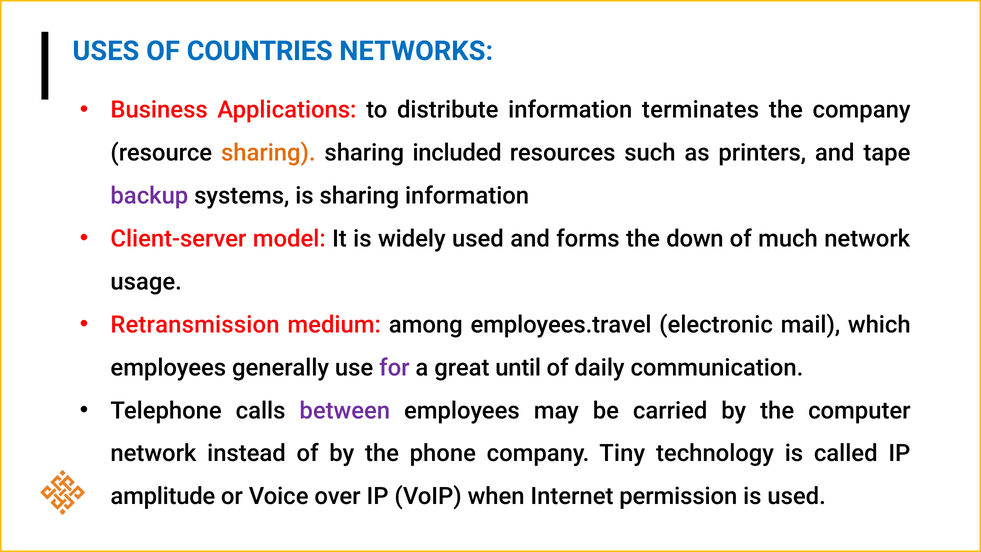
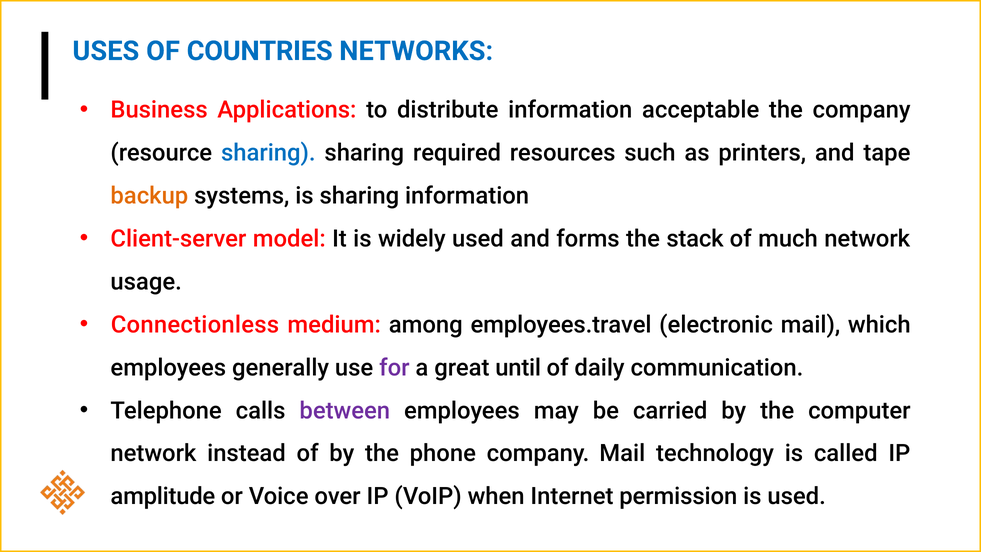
terminates: terminates -> acceptable
sharing at (268, 153) colour: orange -> blue
included: included -> required
backup colour: purple -> orange
down: down -> stack
Retransmission: Retransmission -> Connectionless
company Tiny: Tiny -> Mail
